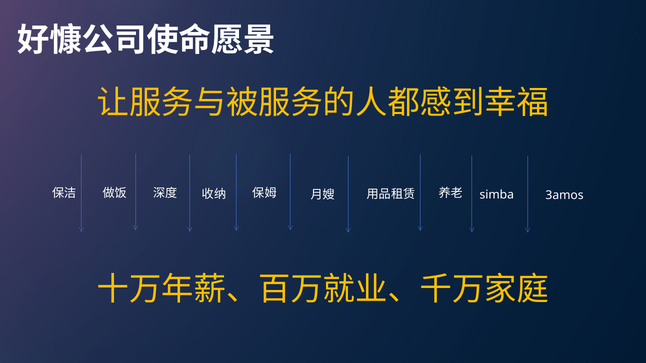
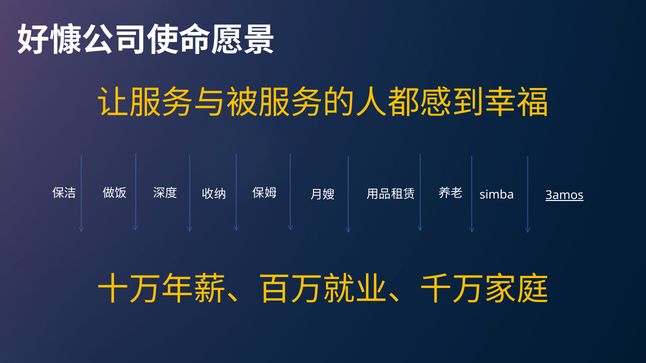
3amos underline: none -> present
